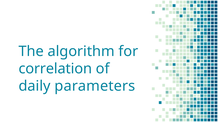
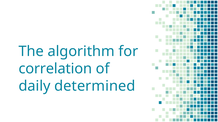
parameters: parameters -> determined
